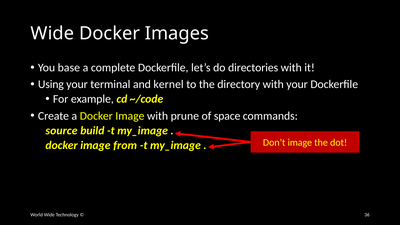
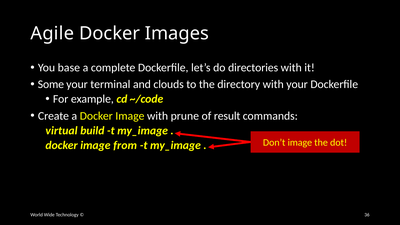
Wide at (52, 34): Wide -> Agile
Using: Using -> Some
kernel: kernel -> clouds
space: space -> result
source: source -> virtual
